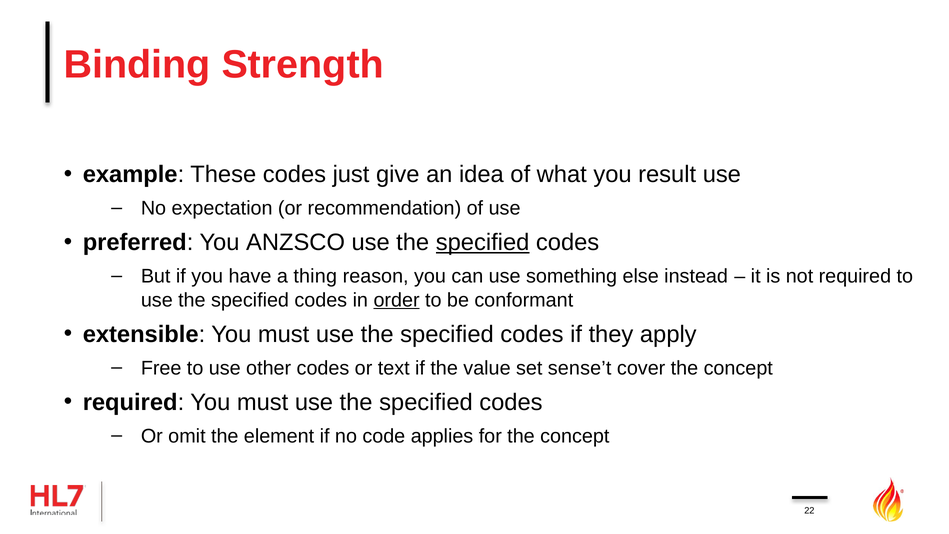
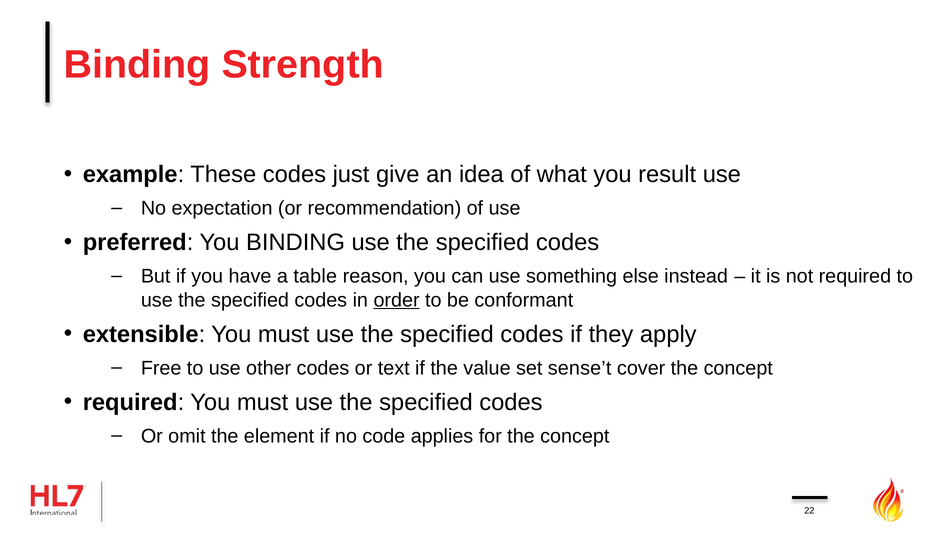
You ANZSCO: ANZSCO -> BINDING
specified at (483, 242) underline: present -> none
thing: thing -> table
